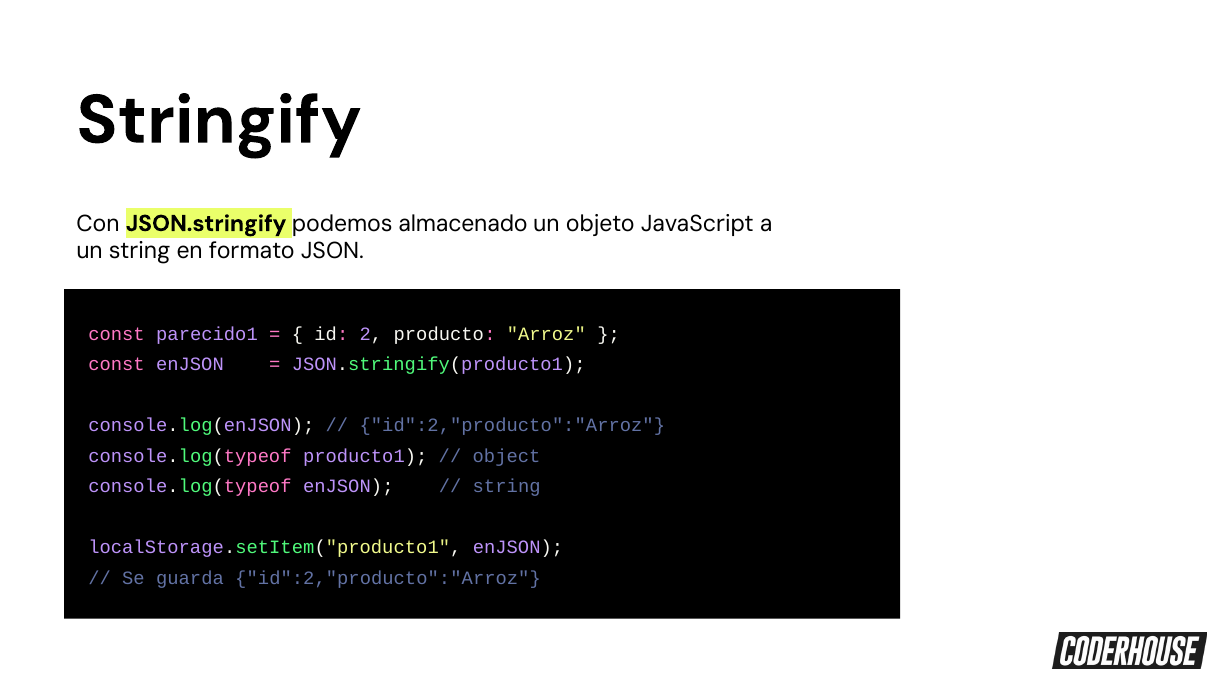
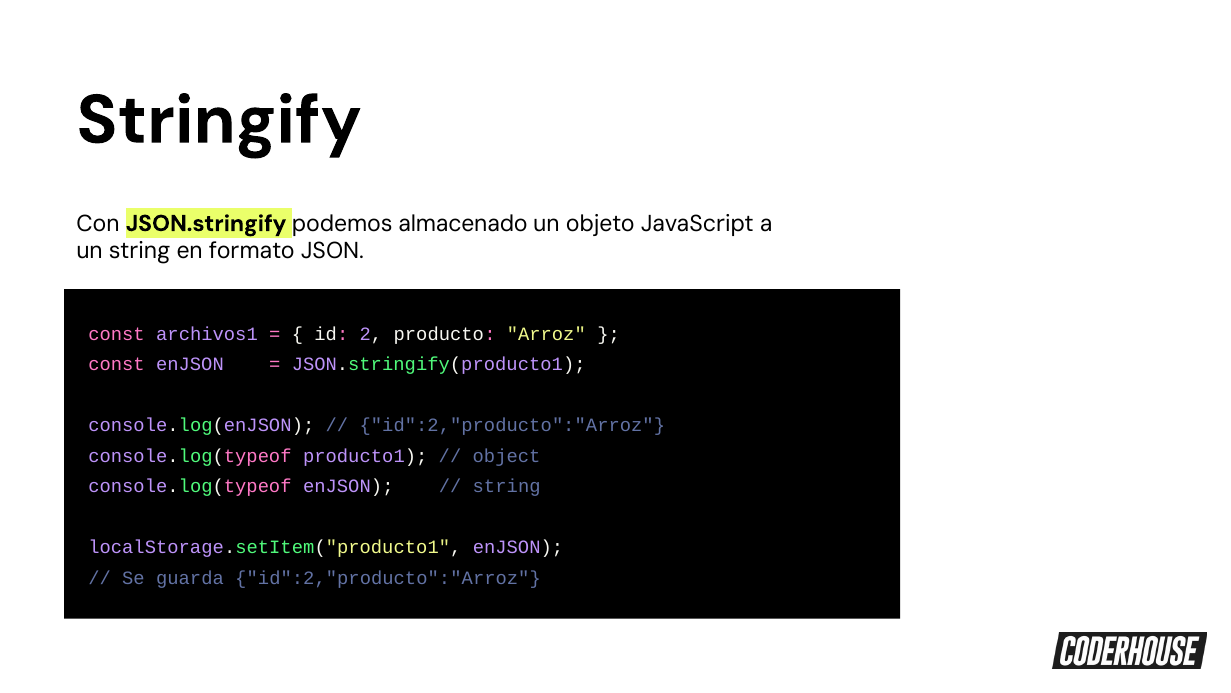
parecido1: parecido1 -> archivos1
